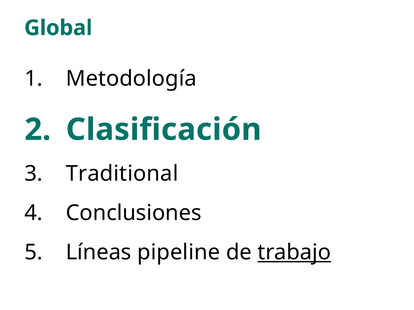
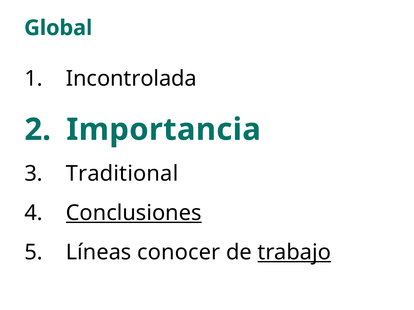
Metodología: Metodología -> Incontrolada
Clasificación: Clasificación -> Importancia
Conclusiones underline: none -> present
pipeline: pipeline -> conocer
